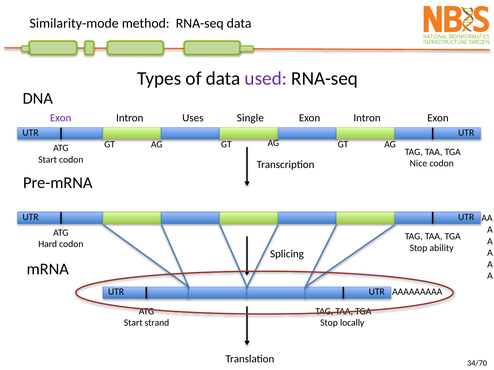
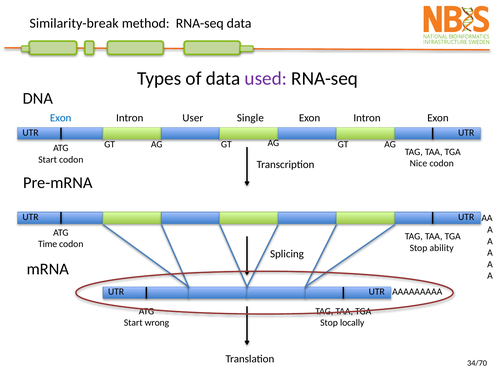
Similarity-mode: Similarity-mode -> Similarity-break
Exon at (61, 118) colour: purple -> blue
Uses: Uses -> User
Hard: Hard -> Time
strand: strand -> wrong
